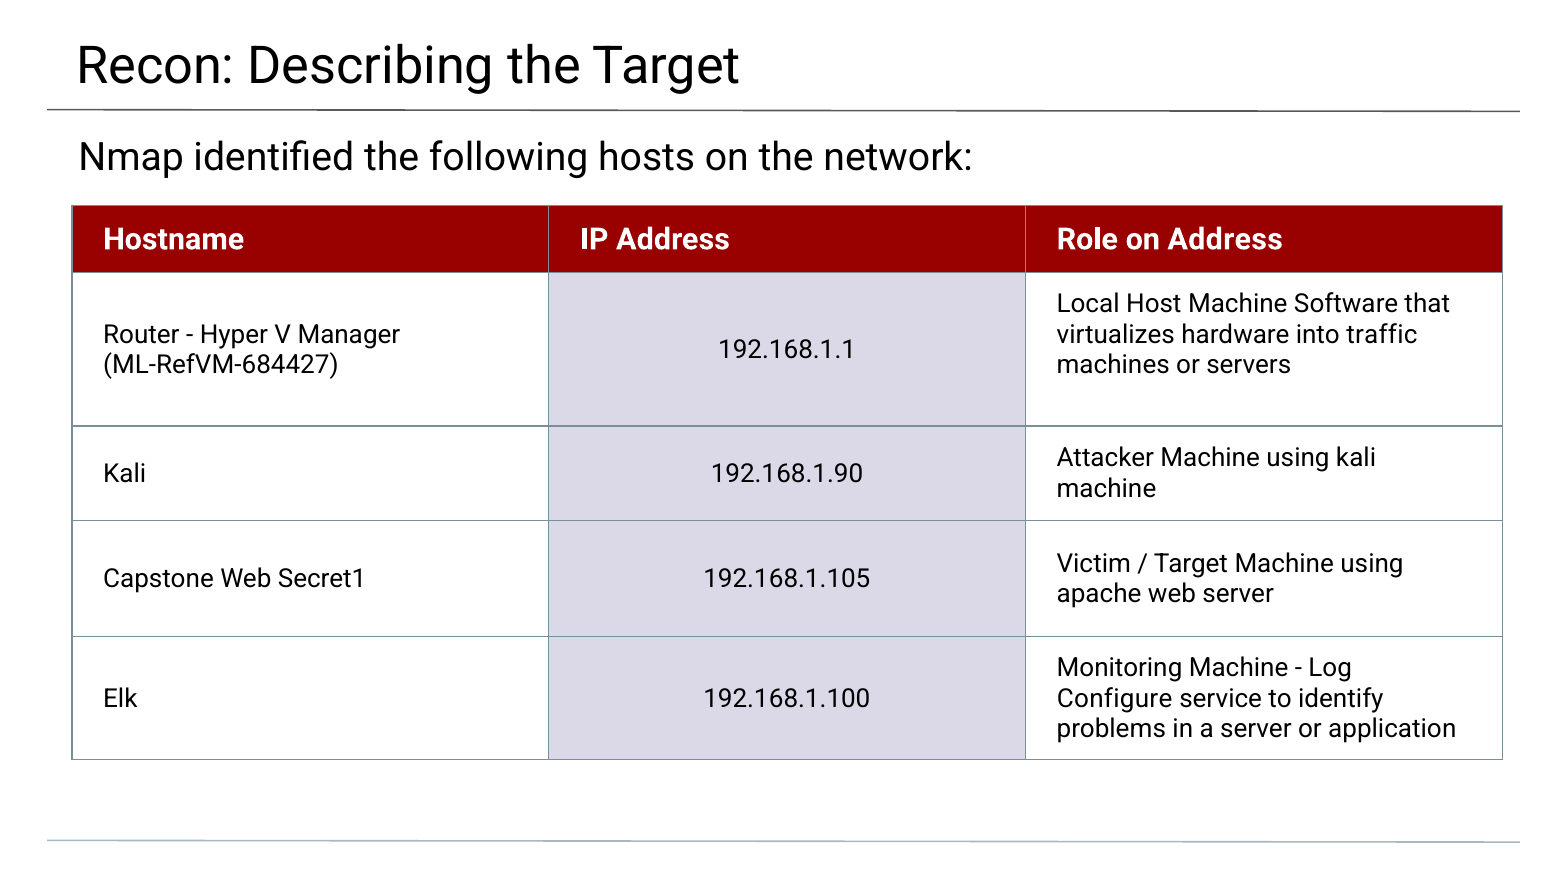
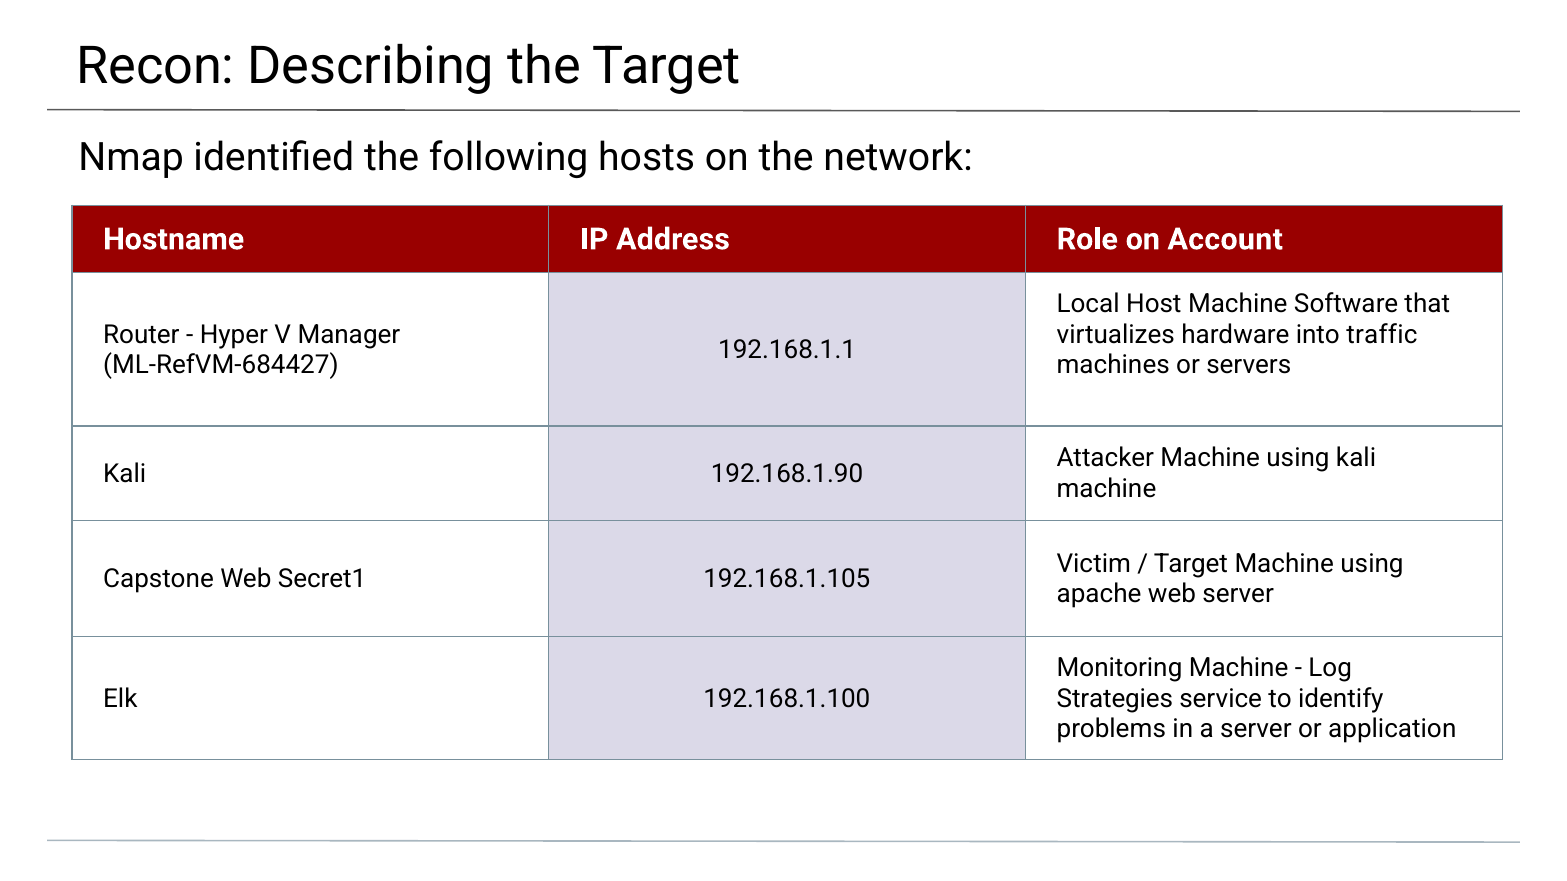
on Address: Address -> Account
Configure: Configure -> Strategies
